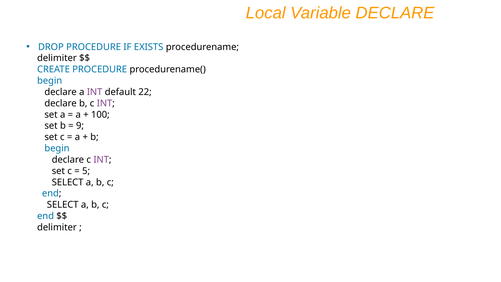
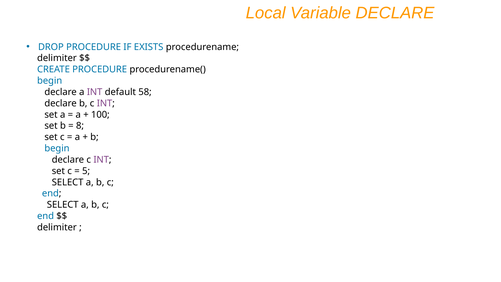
22: 22 -> 58
9: 9 -> 8
